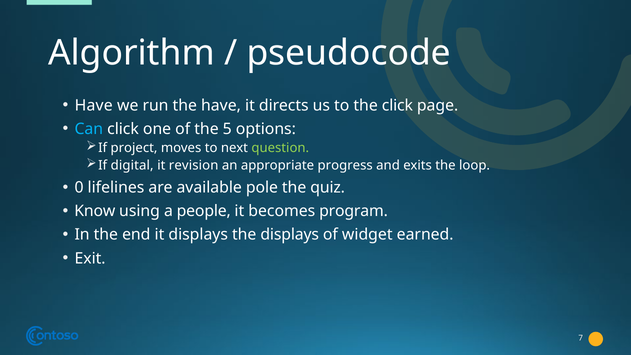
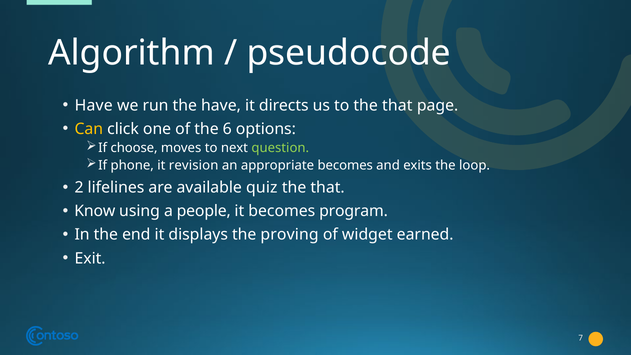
to the click: click -> that
Can colour: light blue -> yellow
5: 5 -> 6
project: project -> choose
digital: digital -> phone
appropriate progress: progress -> becomes
0: 0 -> 2
pole: pole -> quiz
quiz at (328, 187): quiz -> that
the displays: displays -> proving
